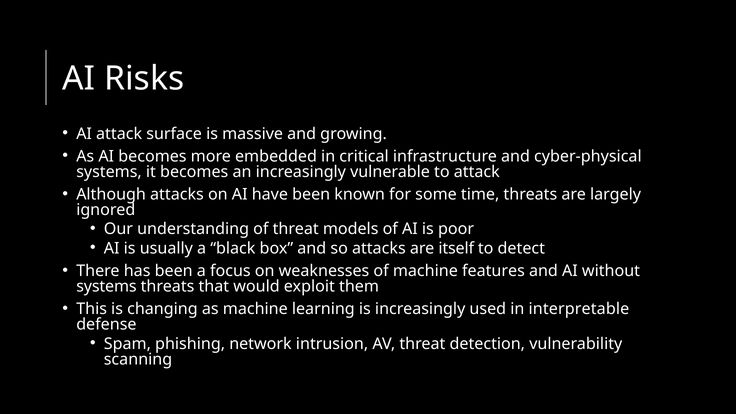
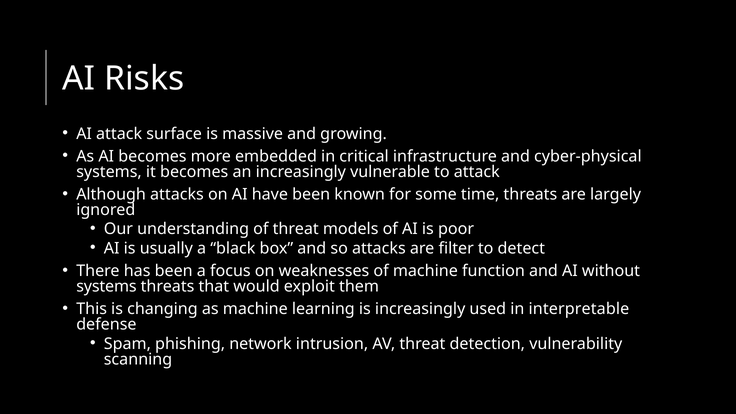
itself: itself -> filter
features: features -> function
